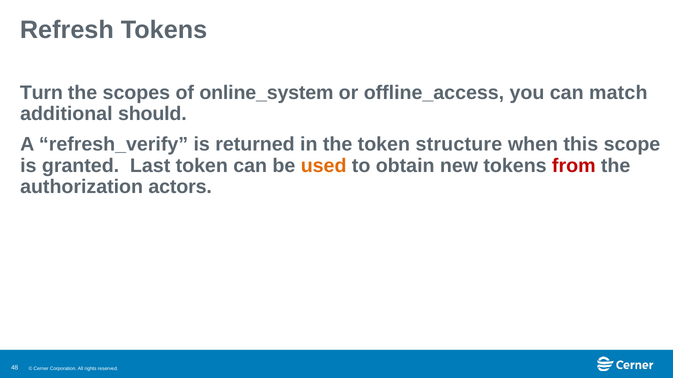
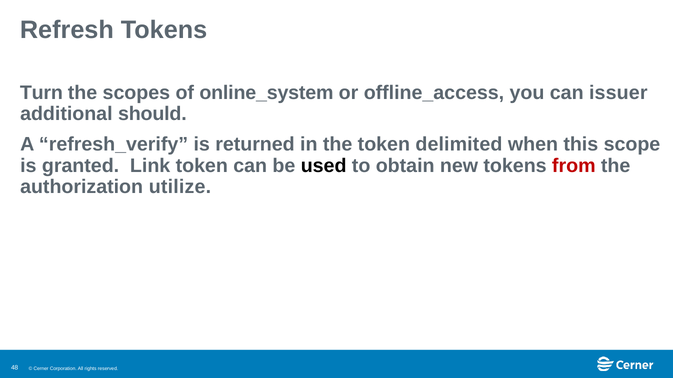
match: match -> issuer
structure: structure -> delimited
Last: Last -> Link
used colour: orange -> black
actors: actors -> utilize
